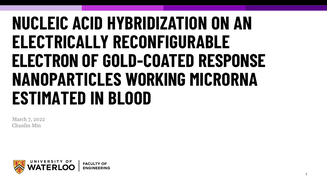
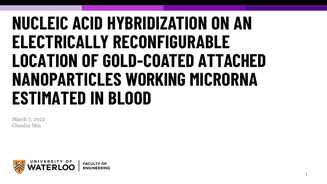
ELECTRON: ELECTRON -> LOCATION
RESPONSE: RESPONSE -> ATTACHED
